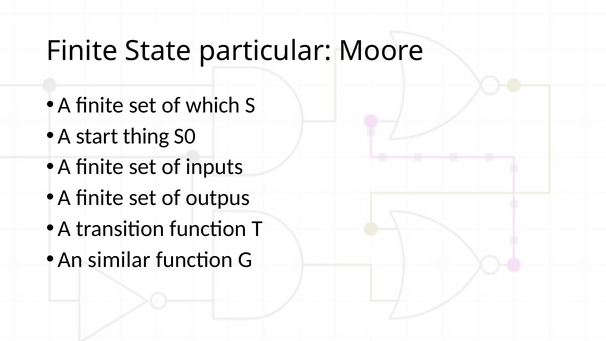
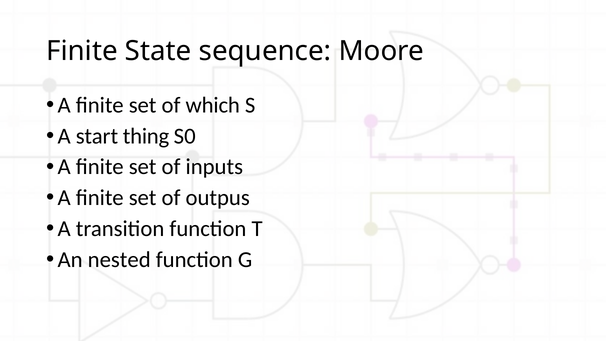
particular: particular -> sequence
similar: similar -> nested
